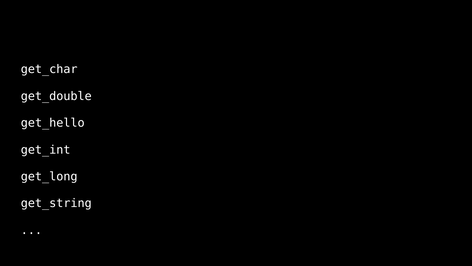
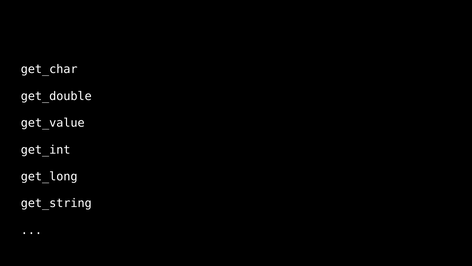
get_hello: get_hello -> get_value
